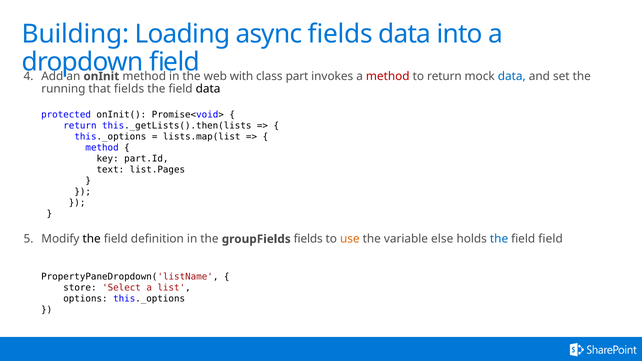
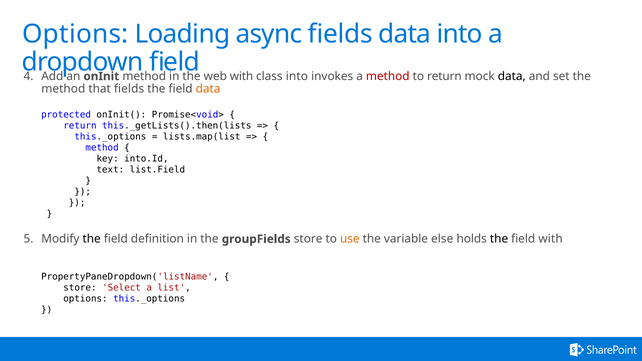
Building at (76, 34): Building -> Options
class part: part -> into
data at (512, 76) colour: blue -> black
running at (63, 89): running -> method
data at (208, 89) colour: black -> orange
part.Id: part.Id -> into.Id
list.Pages: list.Pages -> list.Field
groupFields fields: fields -> store
the at (499, 239) colour: blue -> black
field field: field -> with
